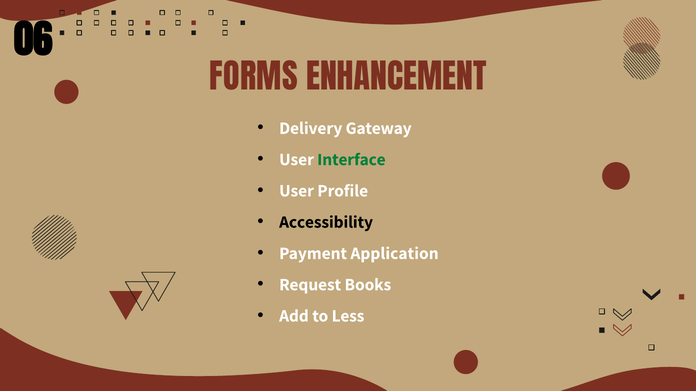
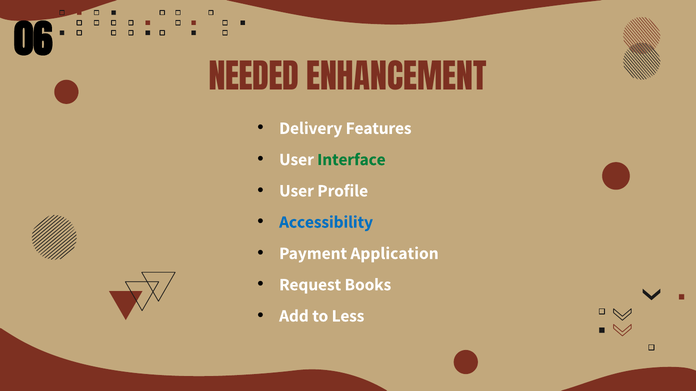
FORMS: FORMS -> NEEDED
Gateway: Gateway -> Features
Accessibility colour: black -> blue
